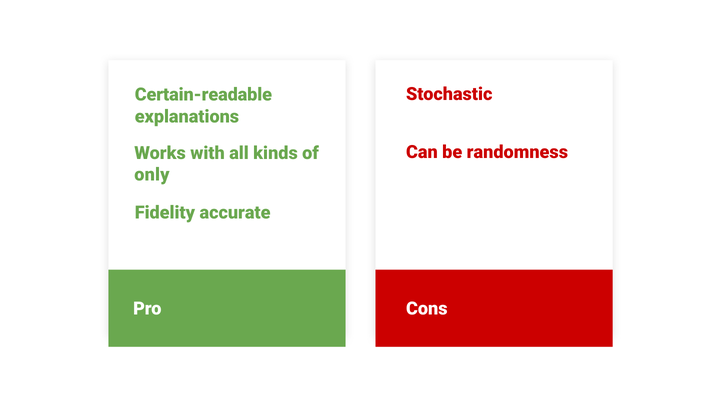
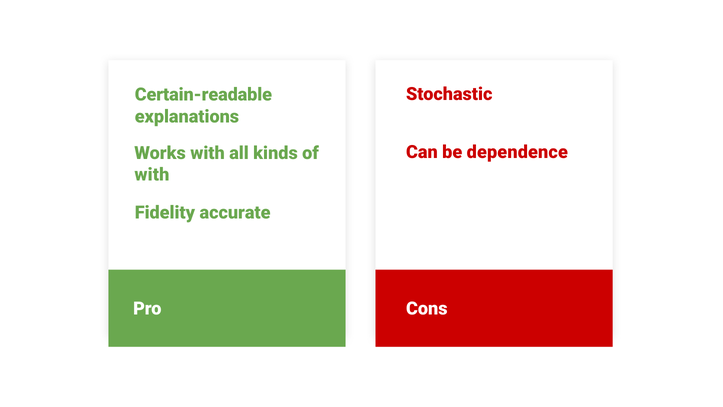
randomness: randomness -> dependence
only at (152, 175): only -> with
